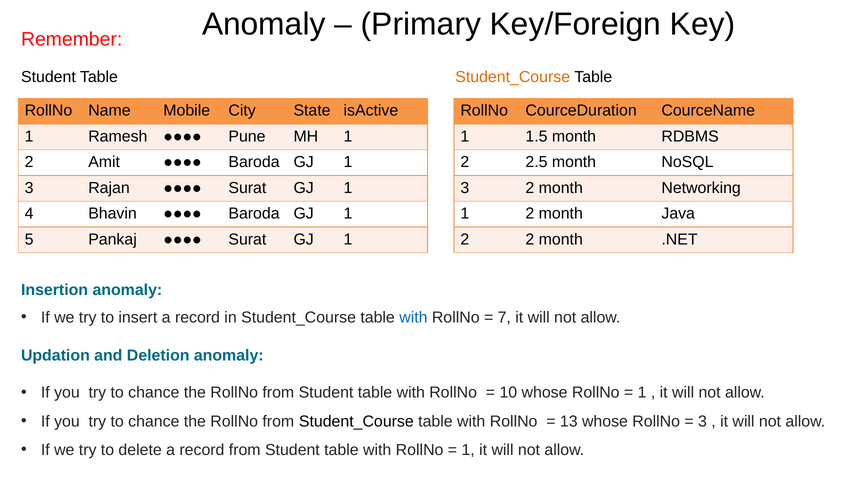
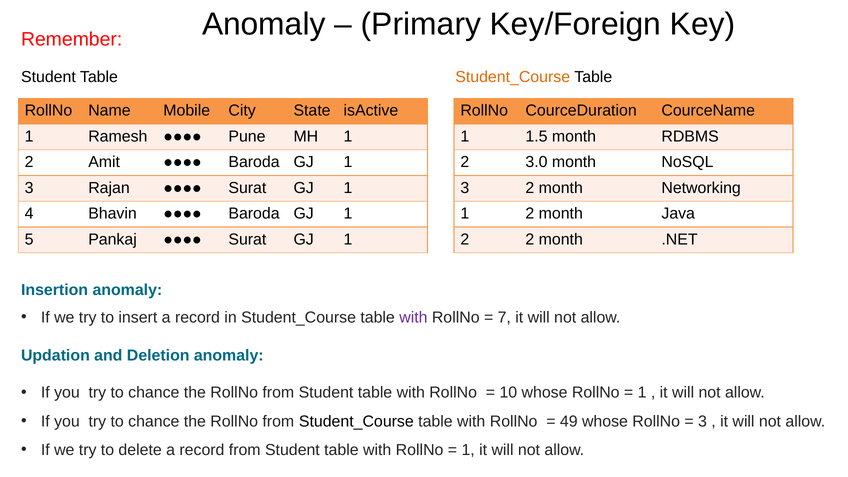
2.5: 2.5 -> 3.0
with at (413, 317) colour: blue -> purple
13: 13 -> 49
